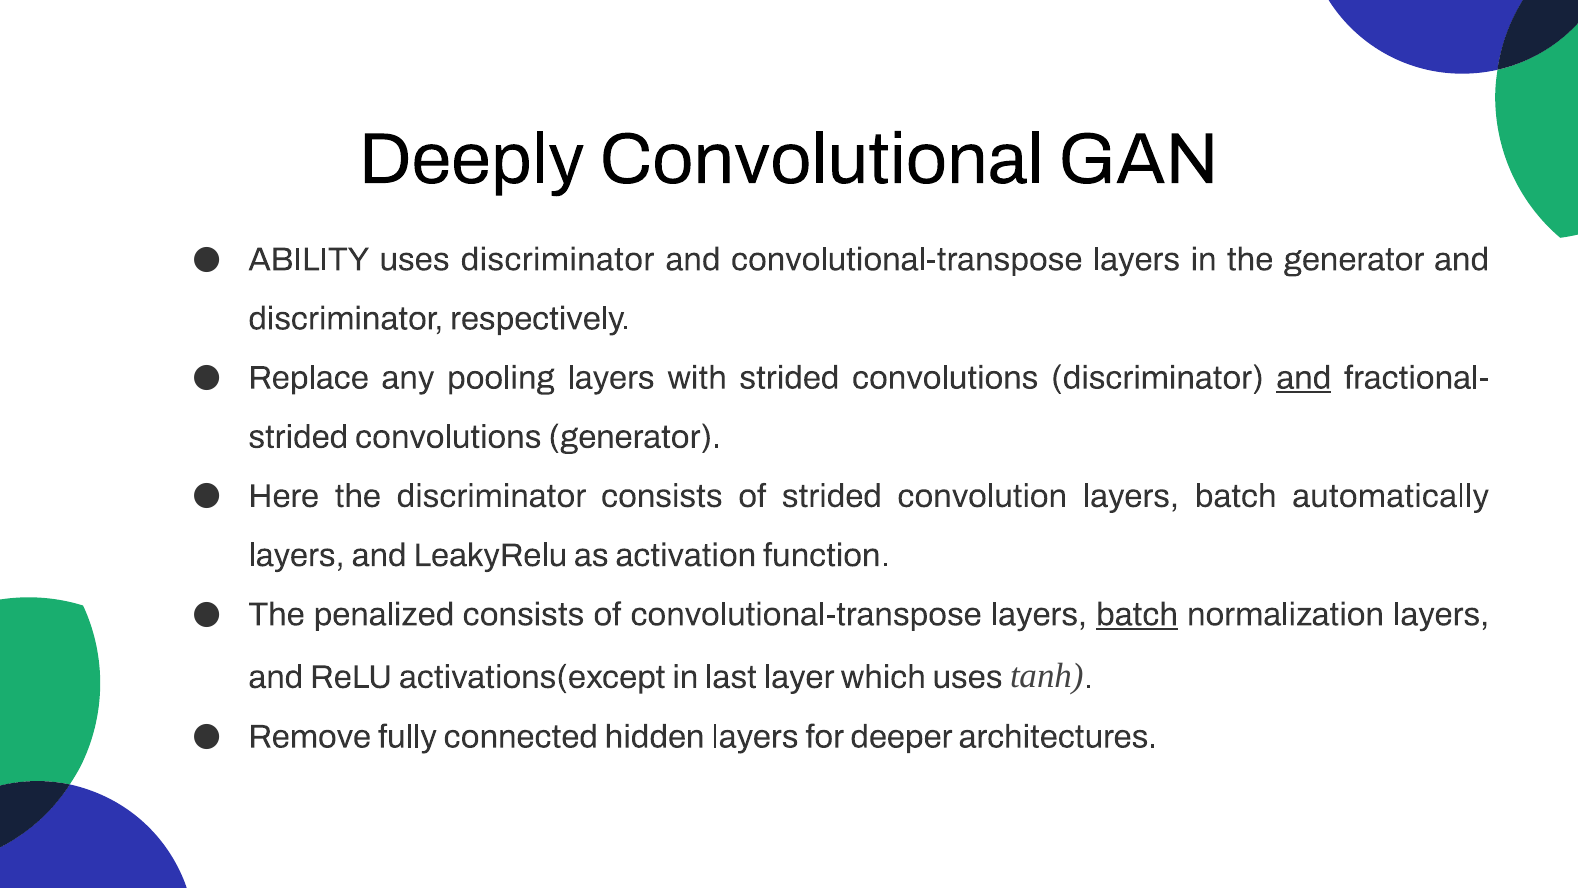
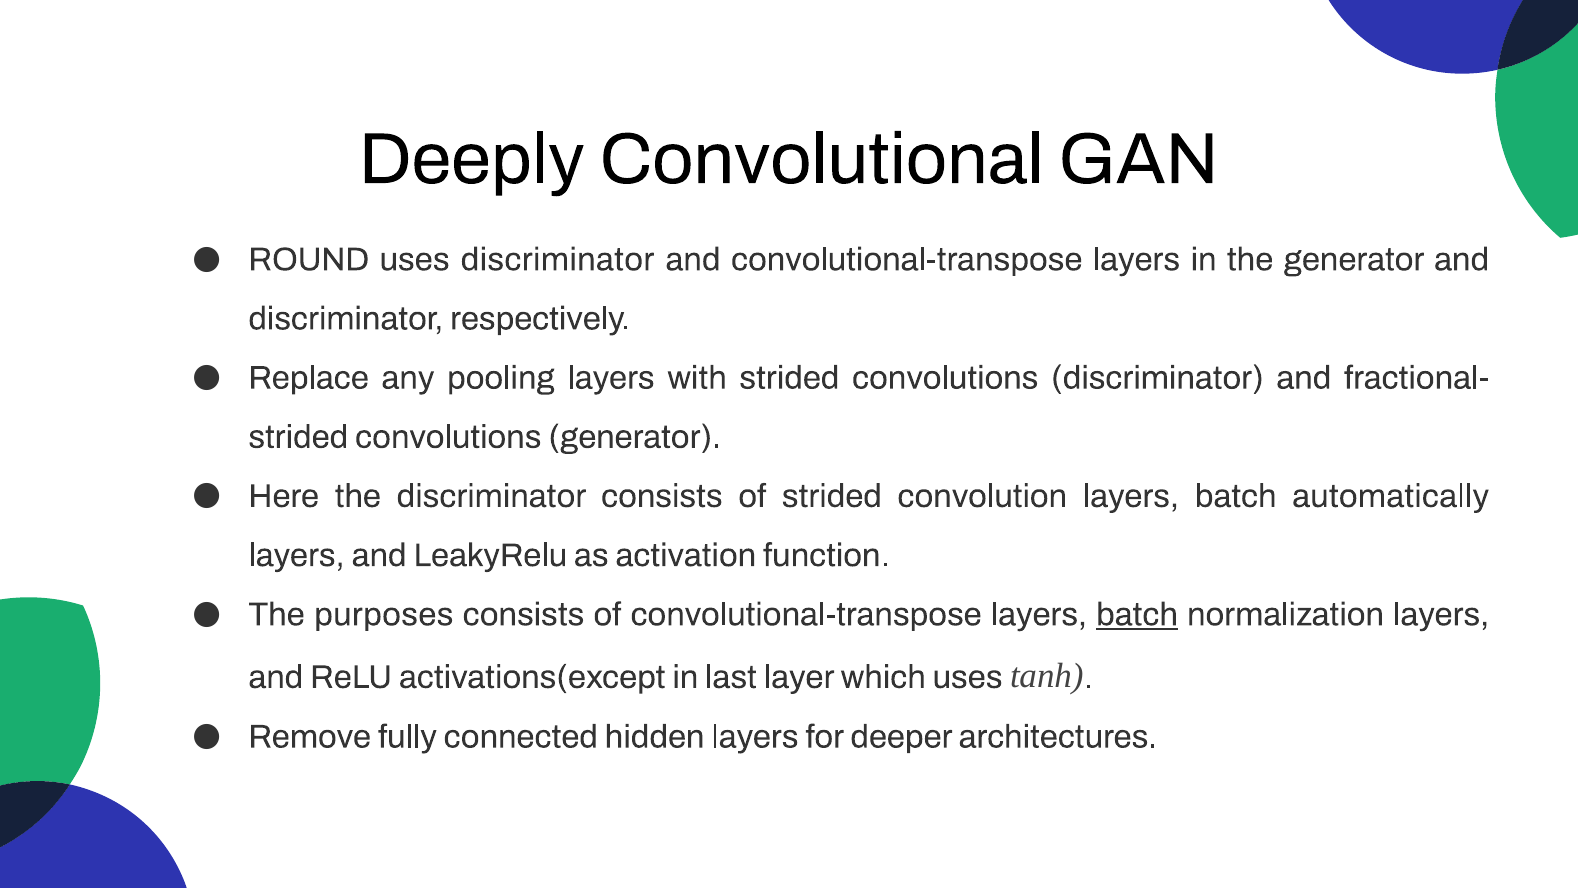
ABILITY: ABILITY -> ROUND
and at (1304, 378) underline: present -> none
penalized: penalized -> purposes
